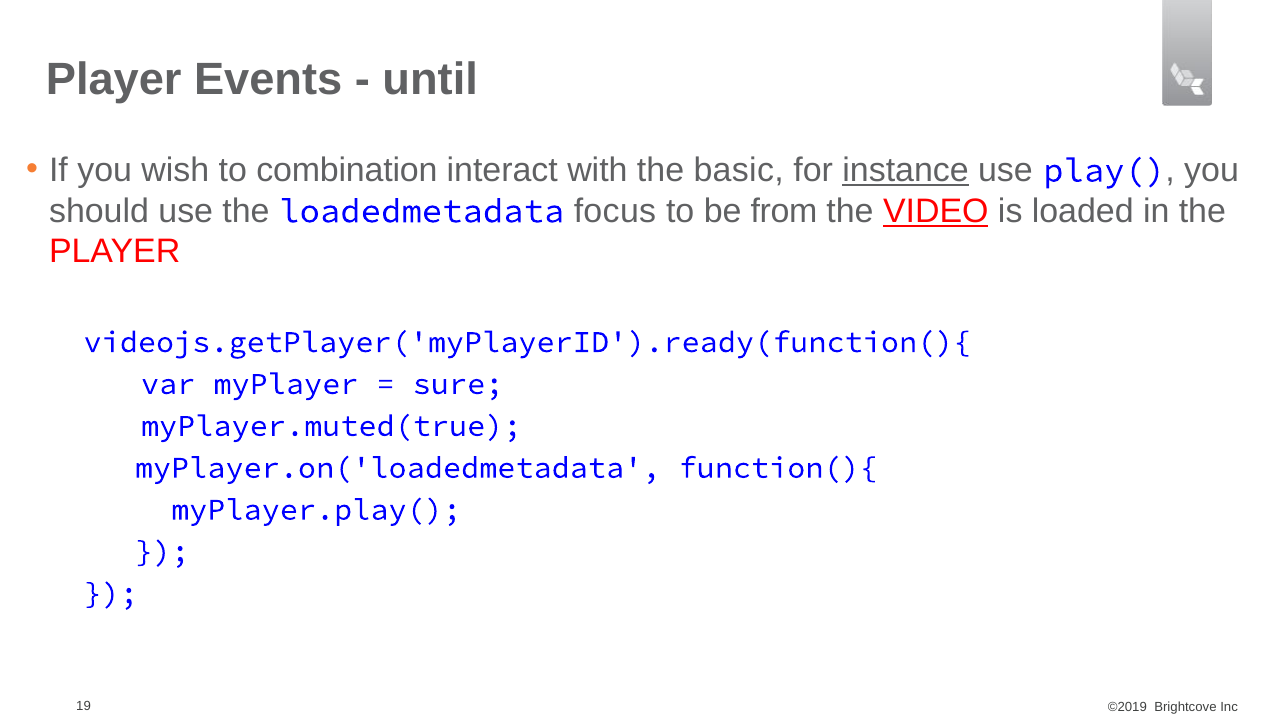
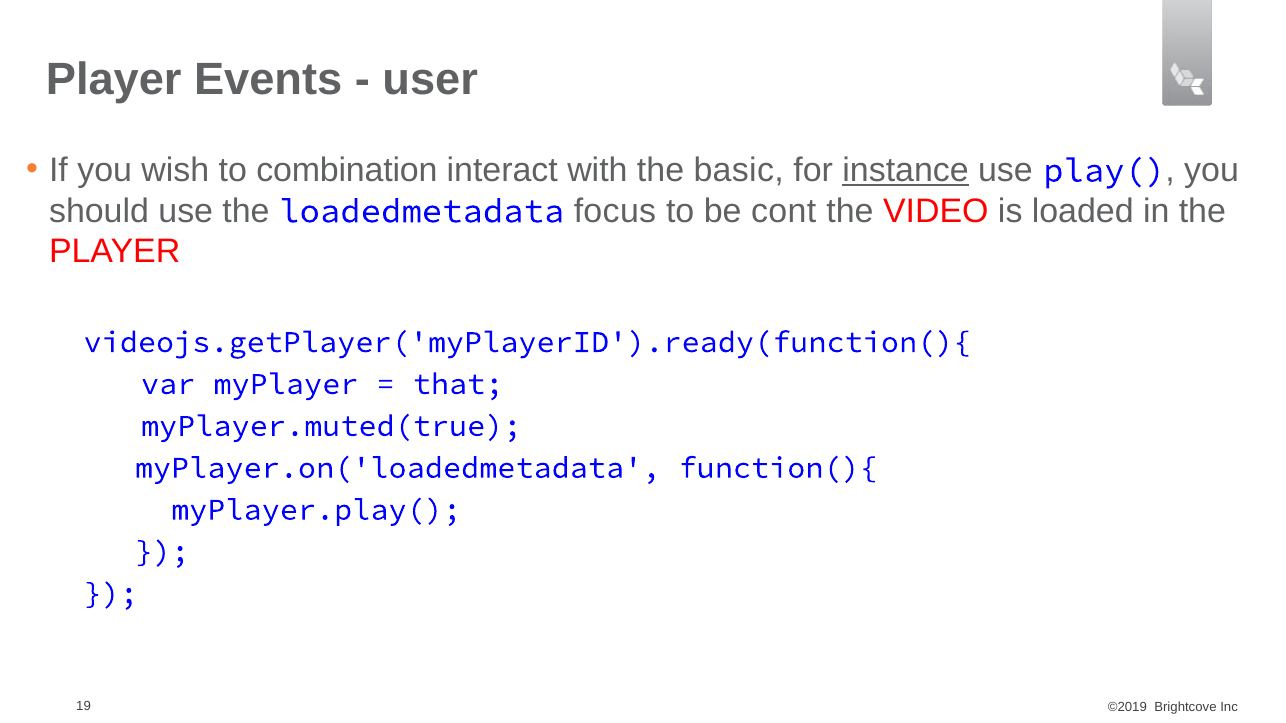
until: until -> user
from: from -> cont
VIDEO underline: present -> none
sure: sure -> that
